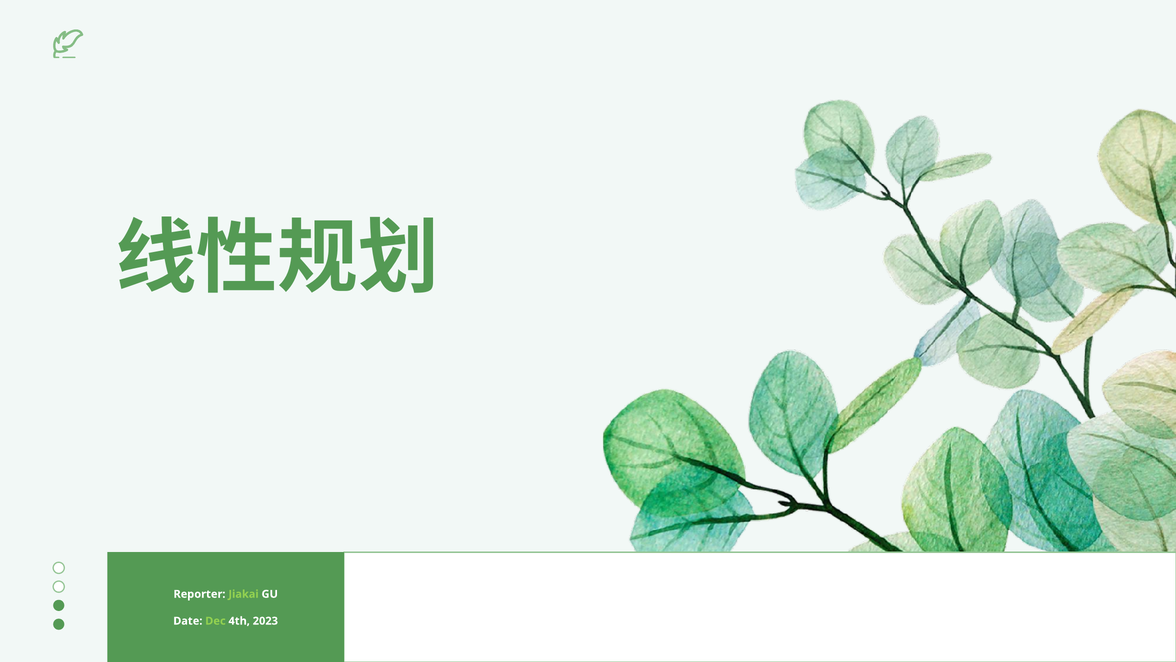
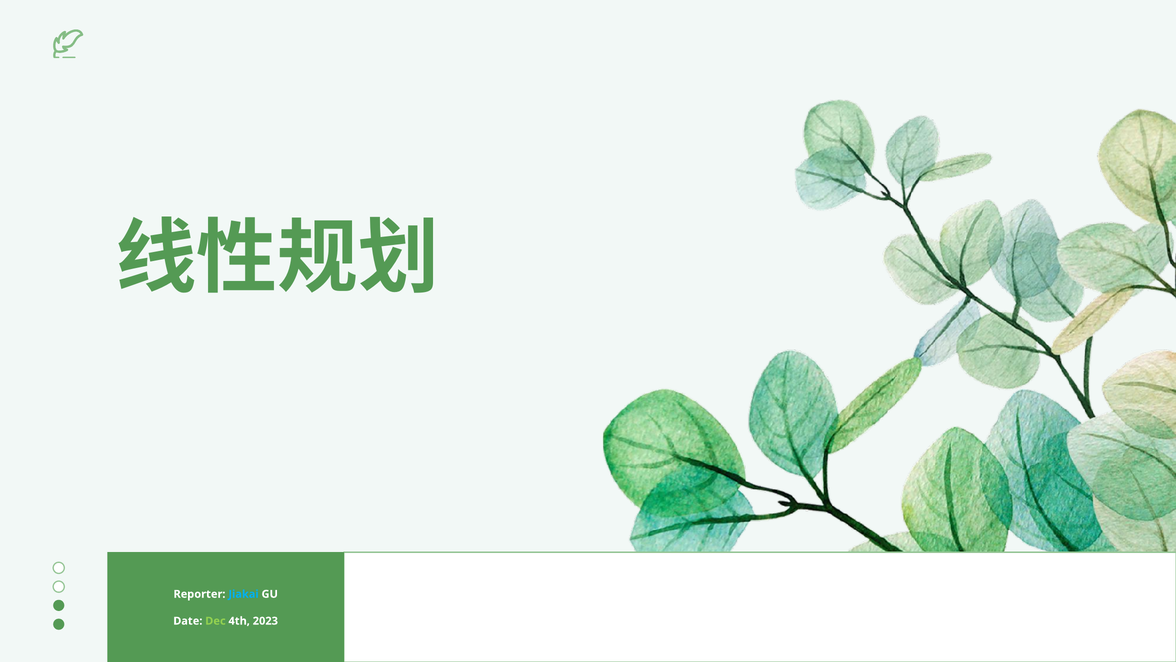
Jiakai colour: light green -> light blue
